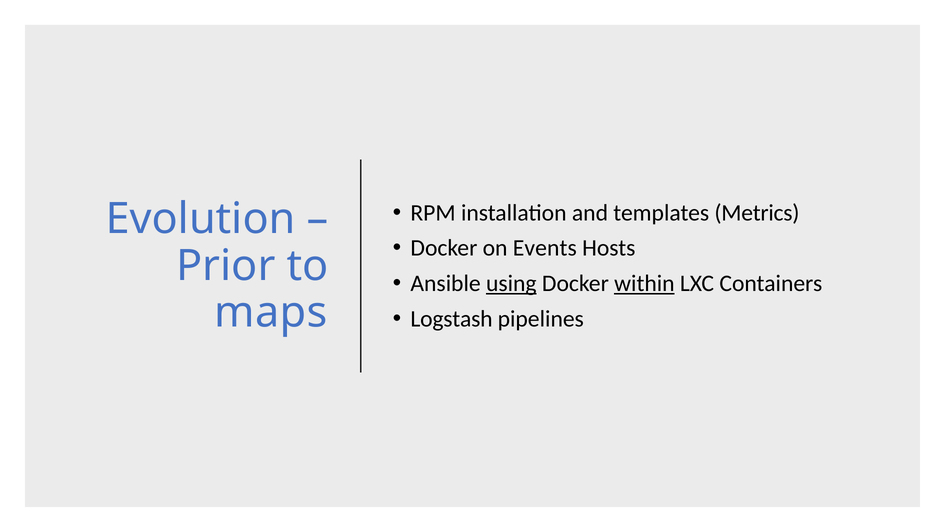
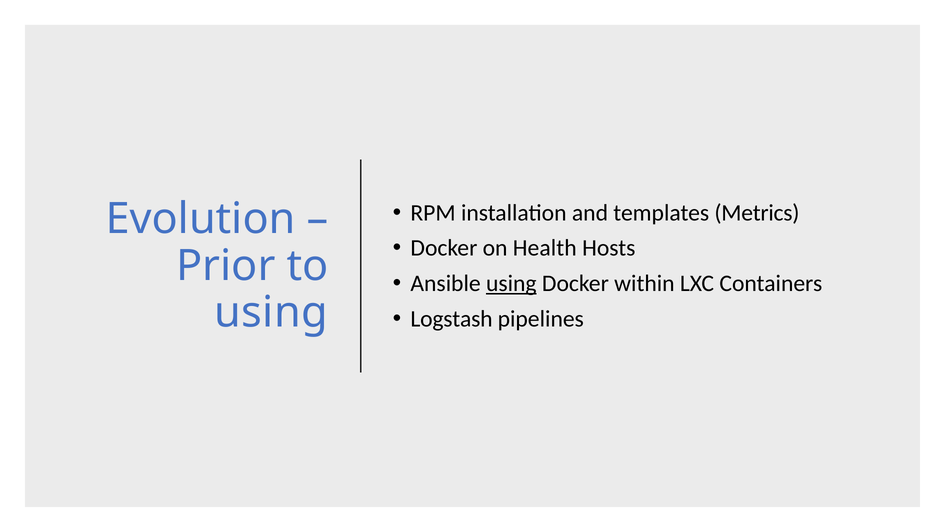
Events: Events -> Health
within underline: present -> none
maps at (271, 312): maps -> using
